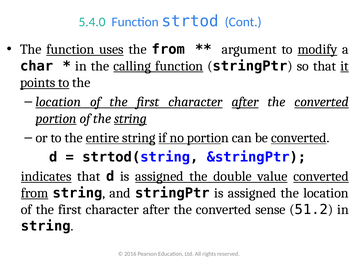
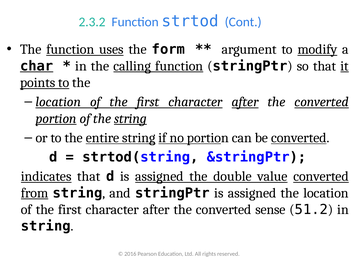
5.4.0: 5.4.0 -> 2.3.2
the from: from -> form
char underline: none -> present
